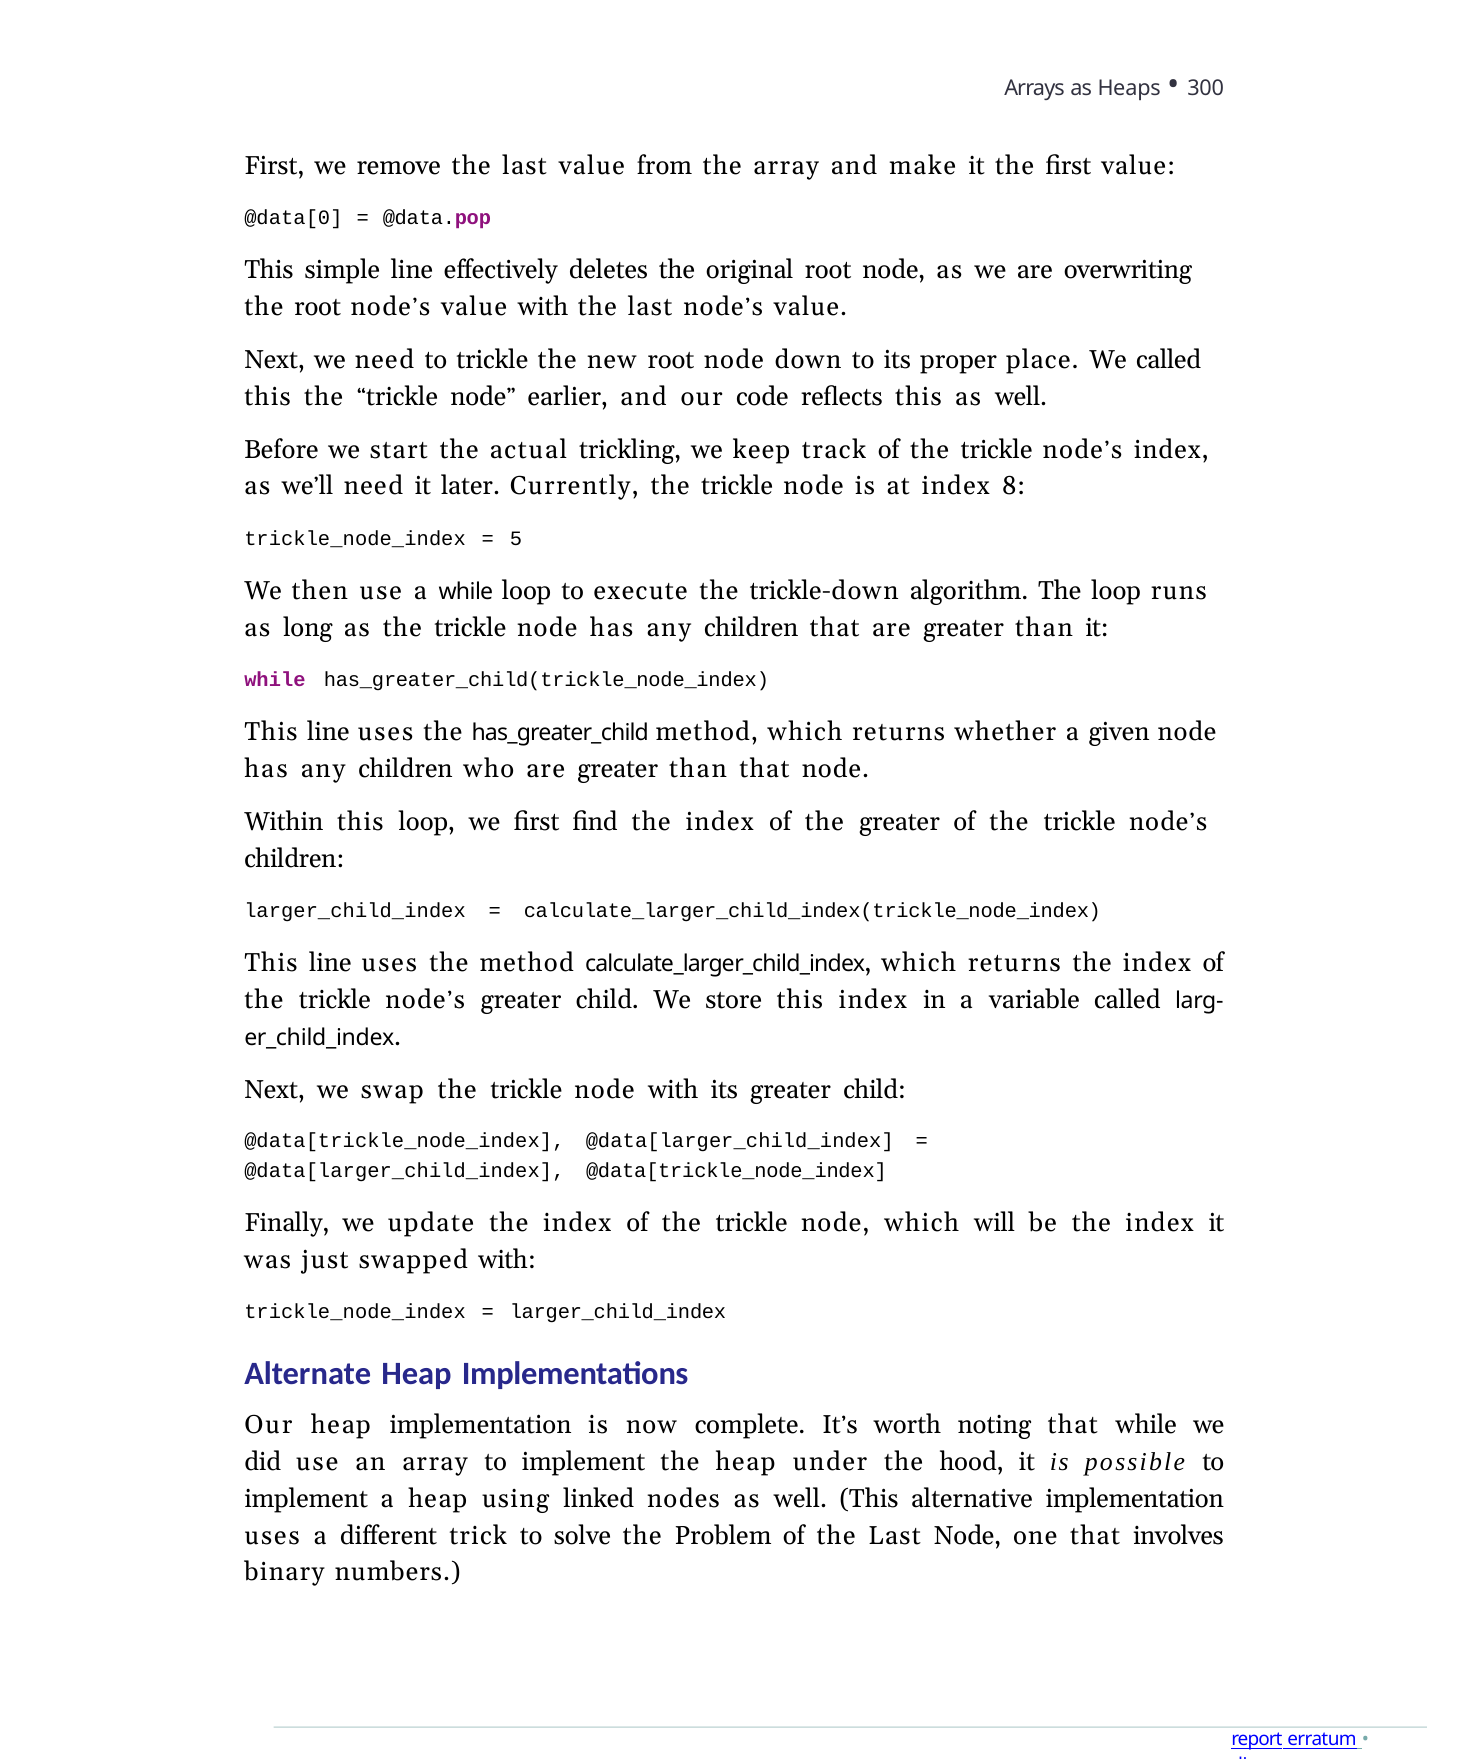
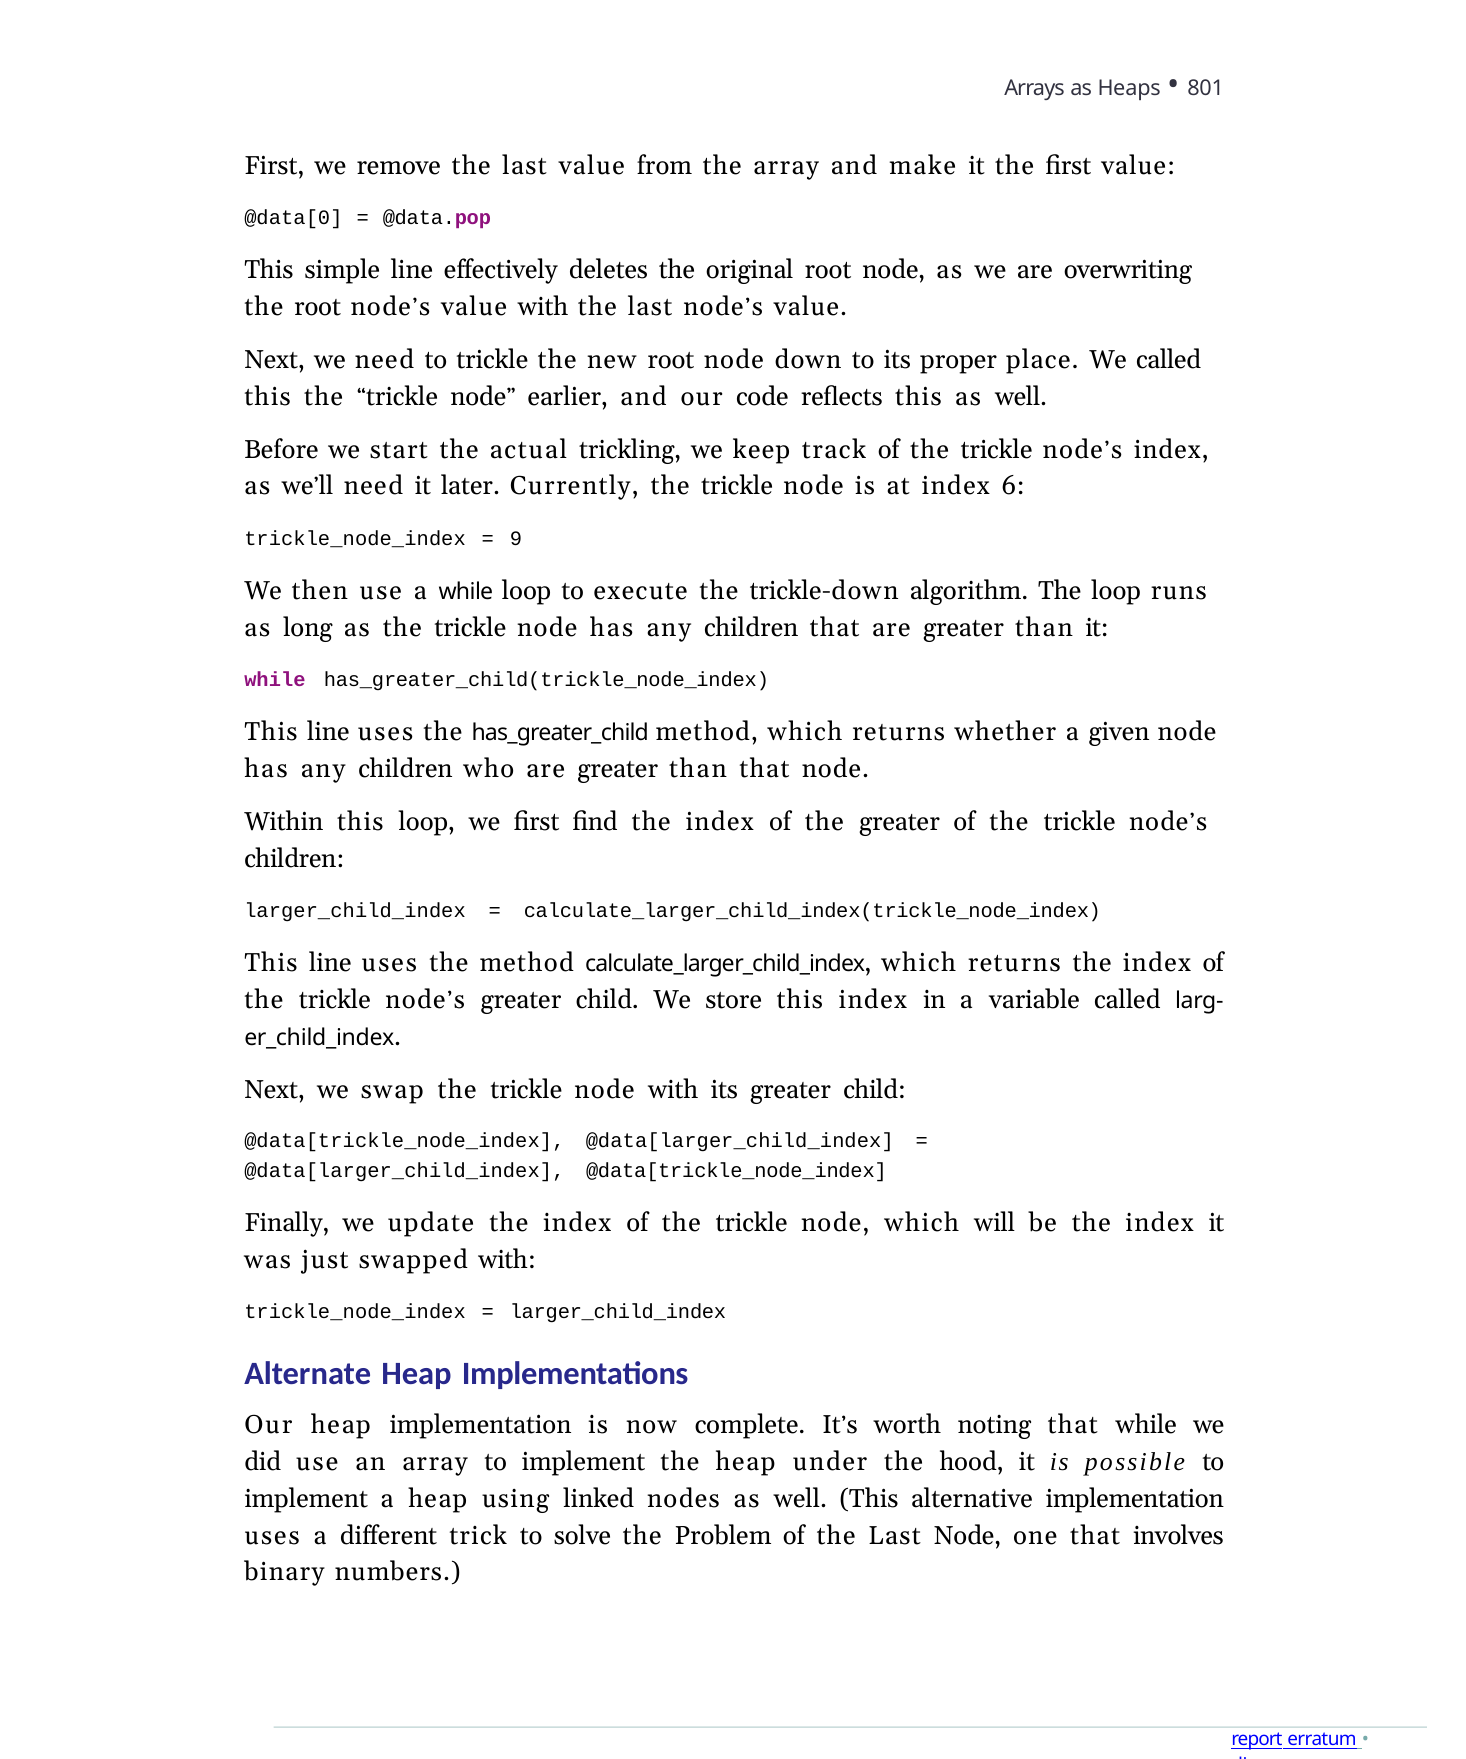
300: 300 -> 801
8: 8 -> 6
5: 5 -> 9
